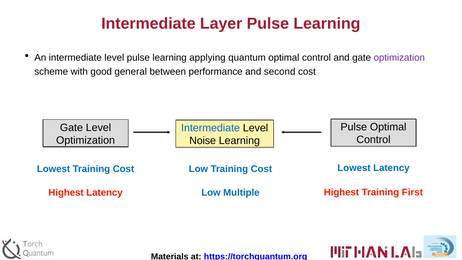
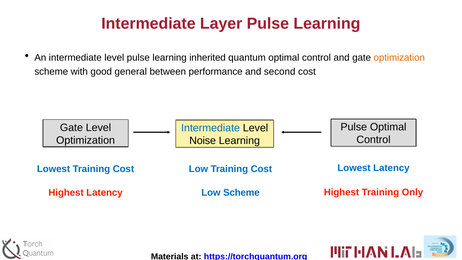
applying: applying -> inherited
optimization at (399, 58) colour: purple -> orange
First: First -> Only
Low Multiple: Multiple -> Scheme
